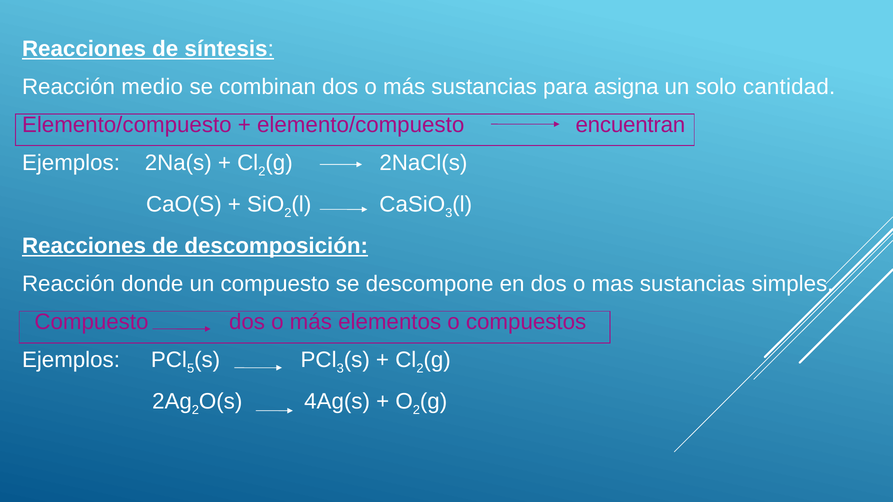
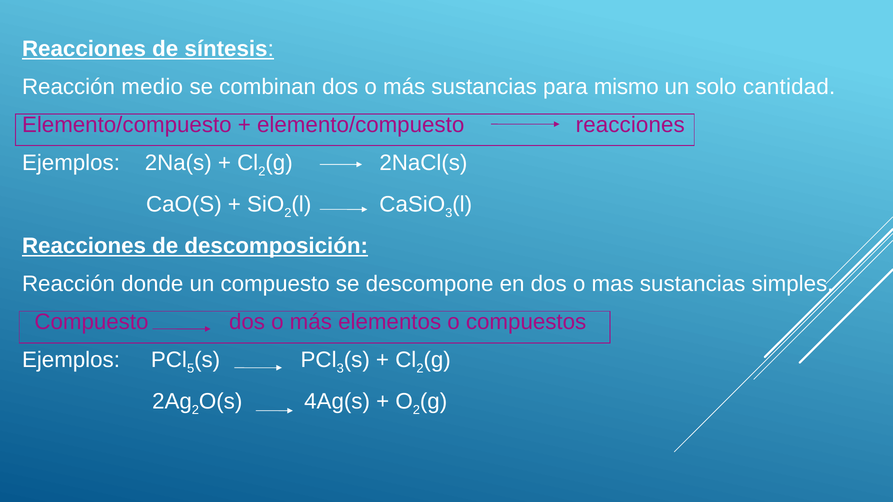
asigna: asigna -> mismo
elemento/compuesto encuentran: encuentran -> reacciones
